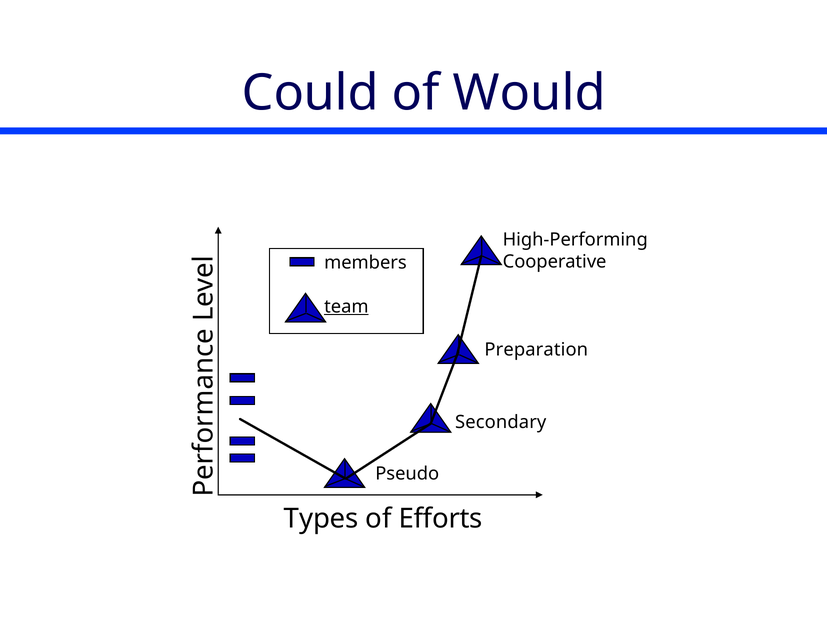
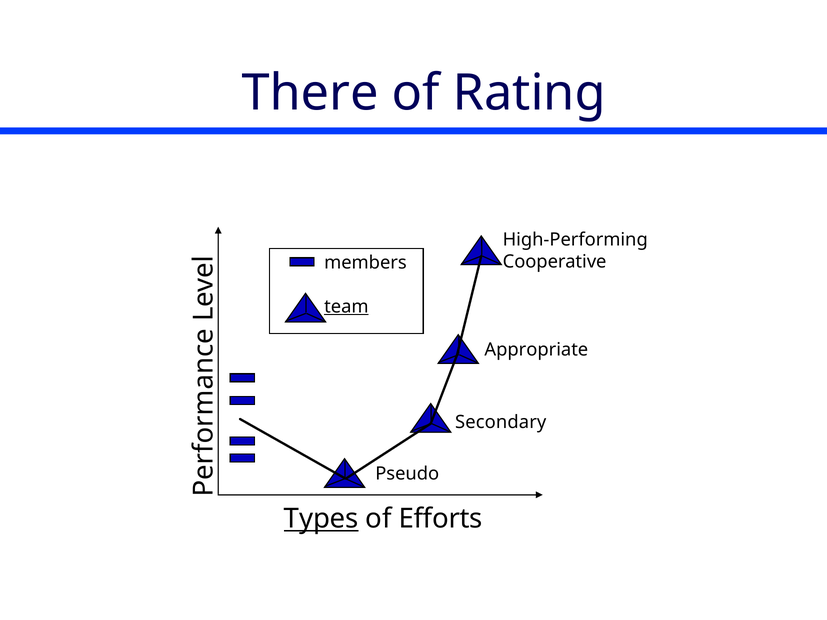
Could: Could -> There
Would: Would -> Rating
Preparation: Preparation -> Appropriate
Types underline: none -> present
